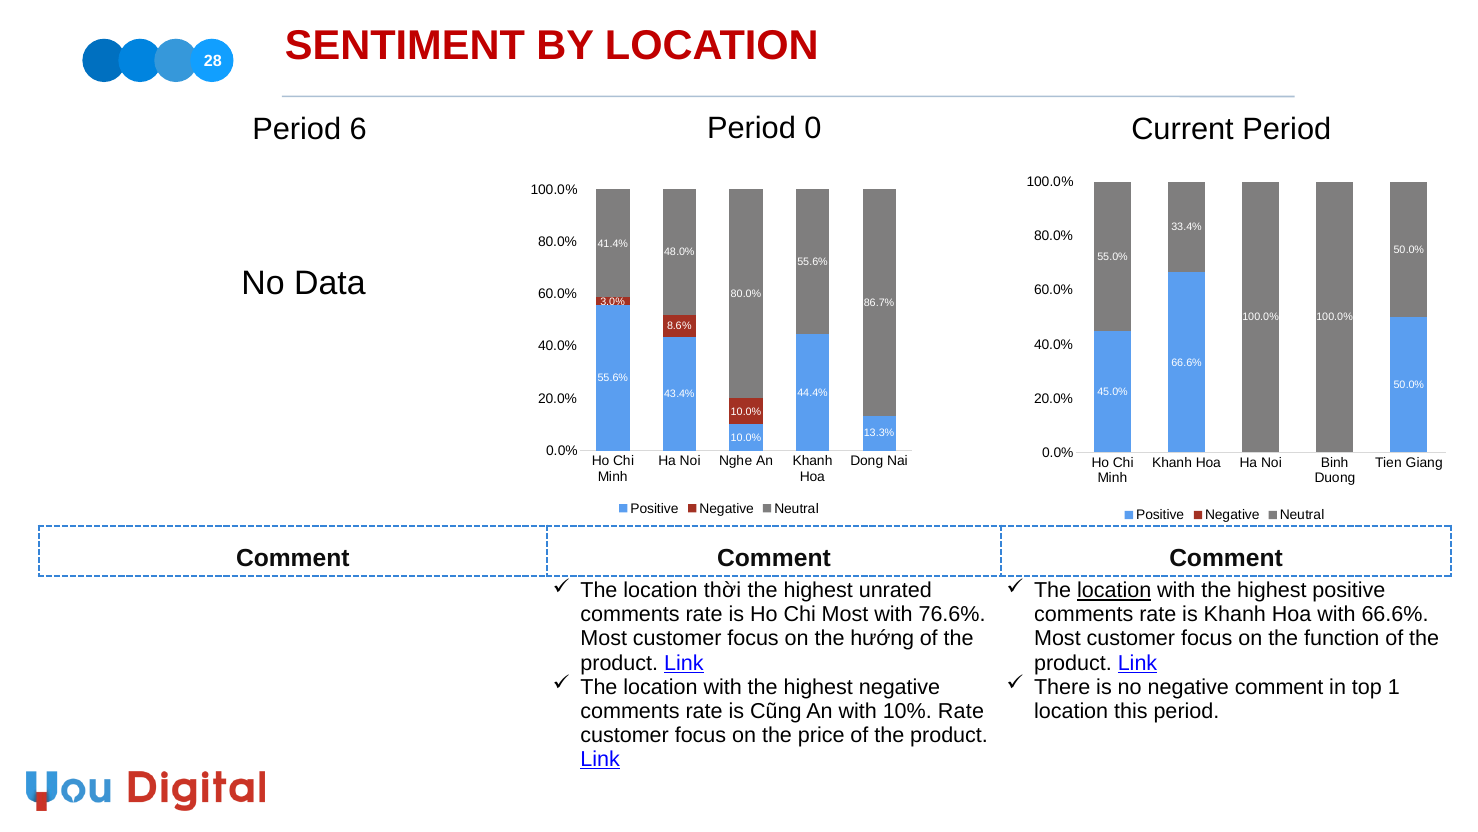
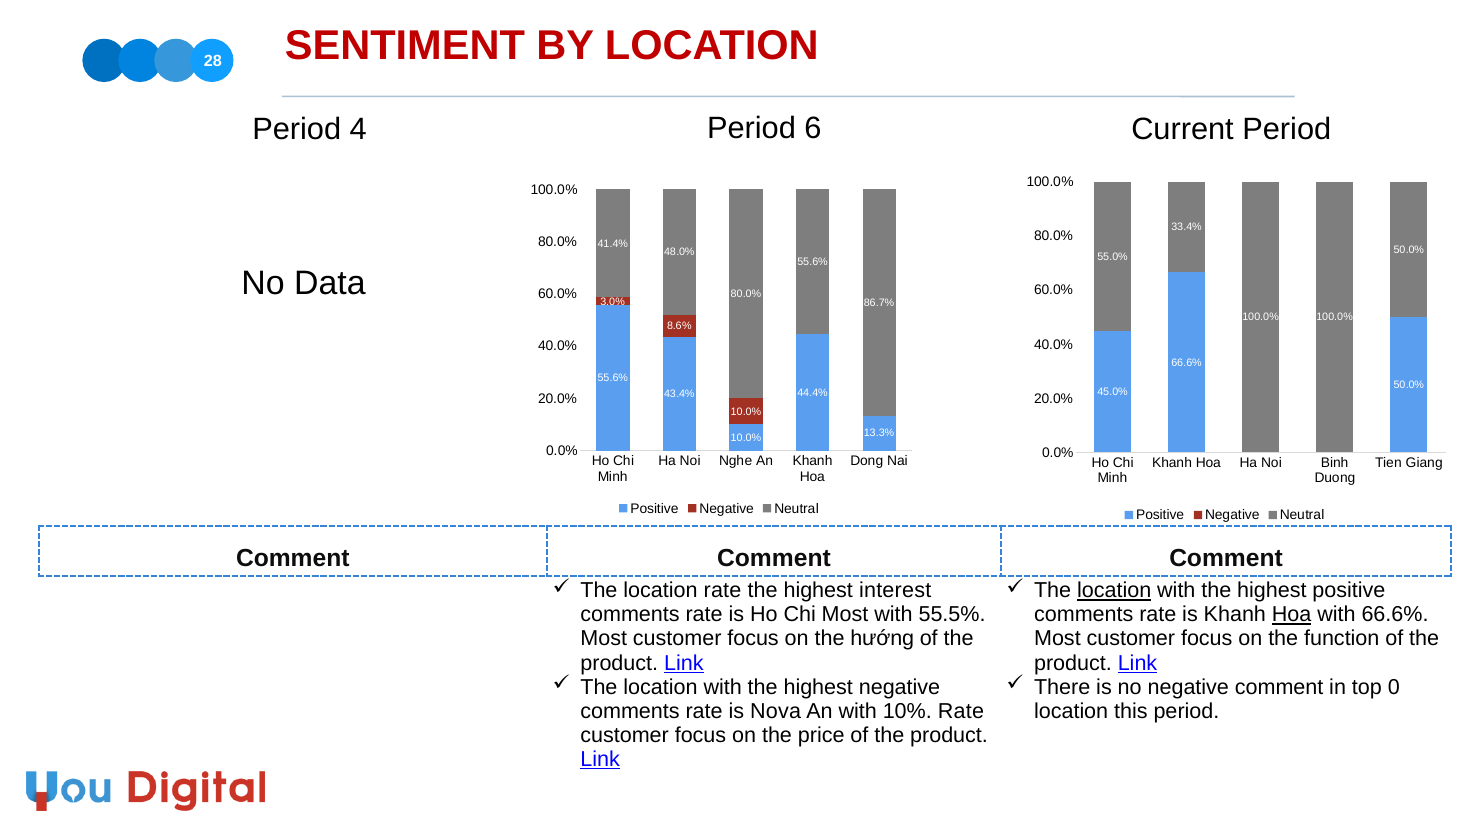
0: 0 -> 6
6: 6 -> 4
location thời: thời -> rate
unrated: unrated -> interest
76.6%: 76.6% -> 55.5%
Hoa at (1292, 614) underline: none -> present
1: 1 -> 0
Cũng: Cũng -> Nova
